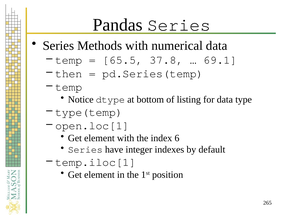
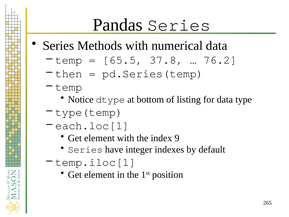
69.1: 69.1 -> 76.2
open.loc[1: open.loc[1 -> each.loc[1
6: 6 -> 9
